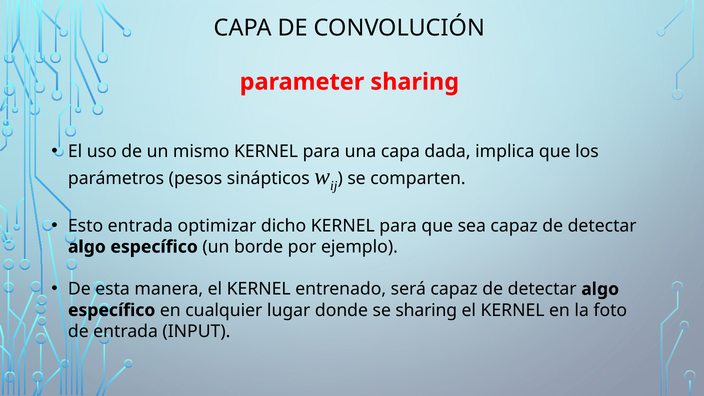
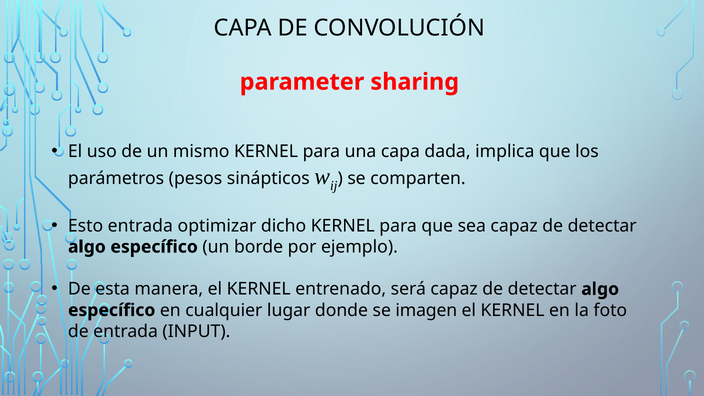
se sharing: sharing -> imagen
